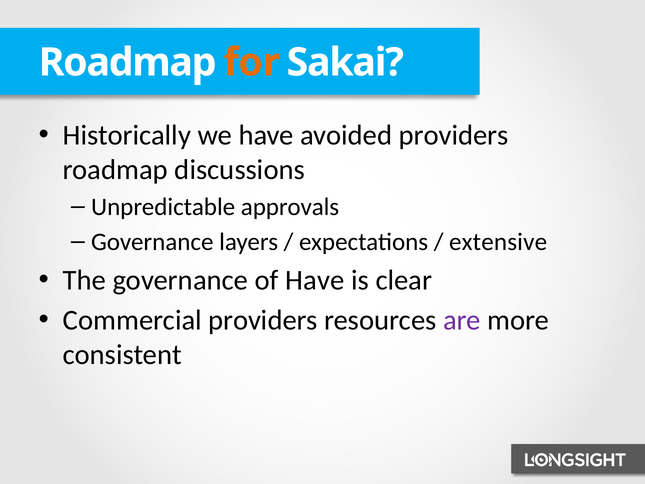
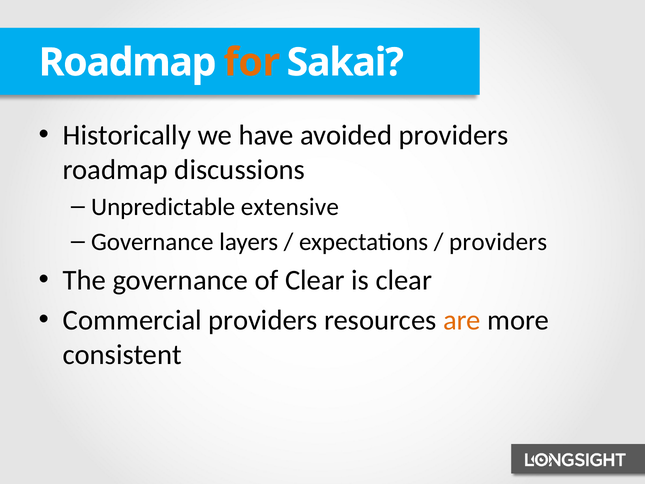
approvals: approvals -> extensive
extensive at (498, 242): extensive -> providers
of Have: Have -> Clear
are colour: purple -> orange
